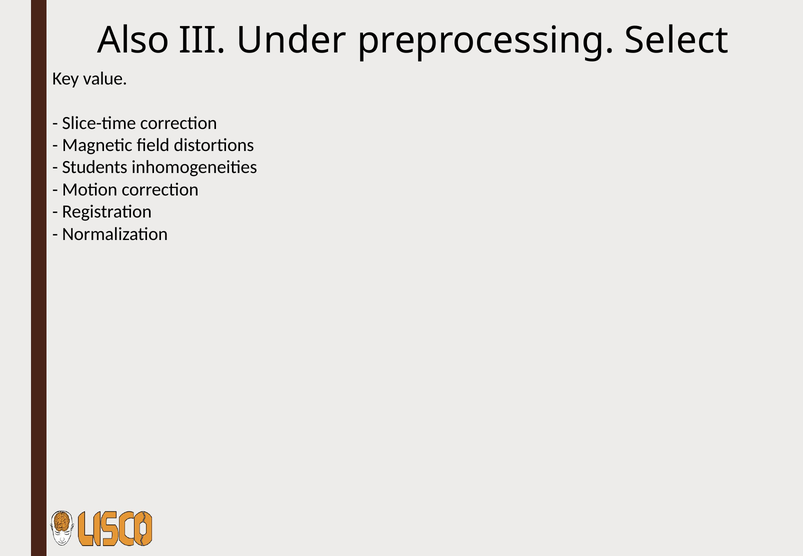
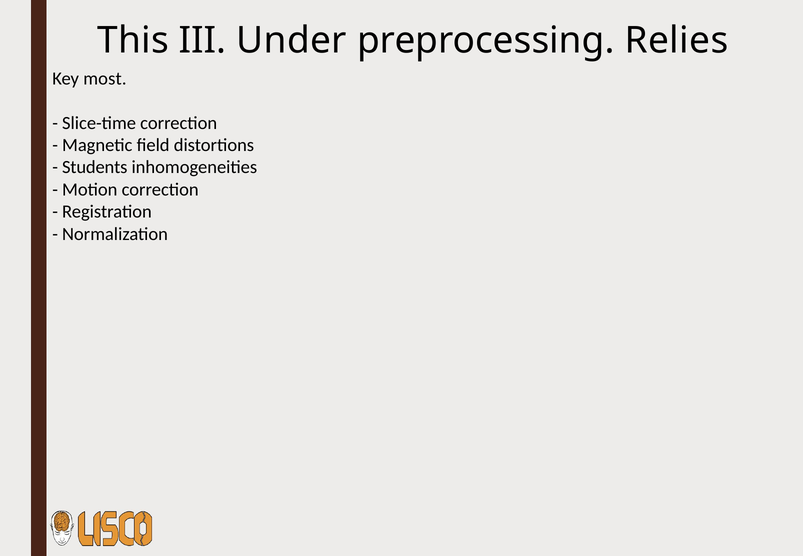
Also: Also -> This
Select: Select -> Relies
value: value -> most
